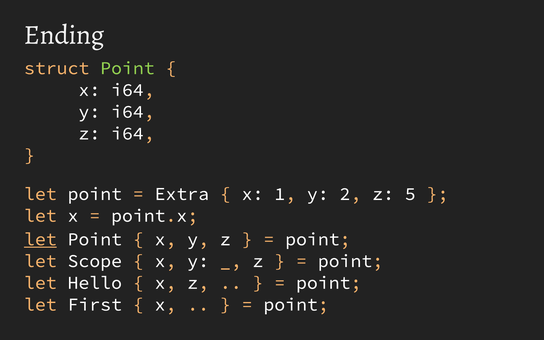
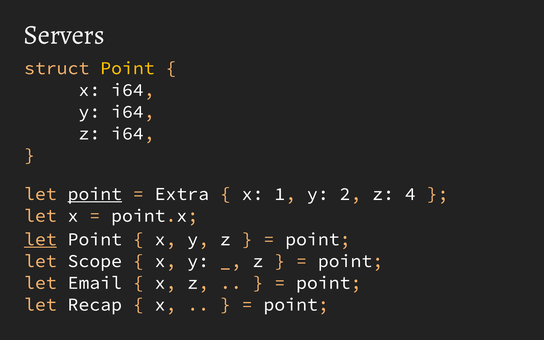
Ending: Ending -> Servers
Point at (127, 68) colour: light green -> yellow
point at (95, 194) underline: none -> present
5: 5 -> 4
Hello: Hello -> Email
First: First -> Recap
